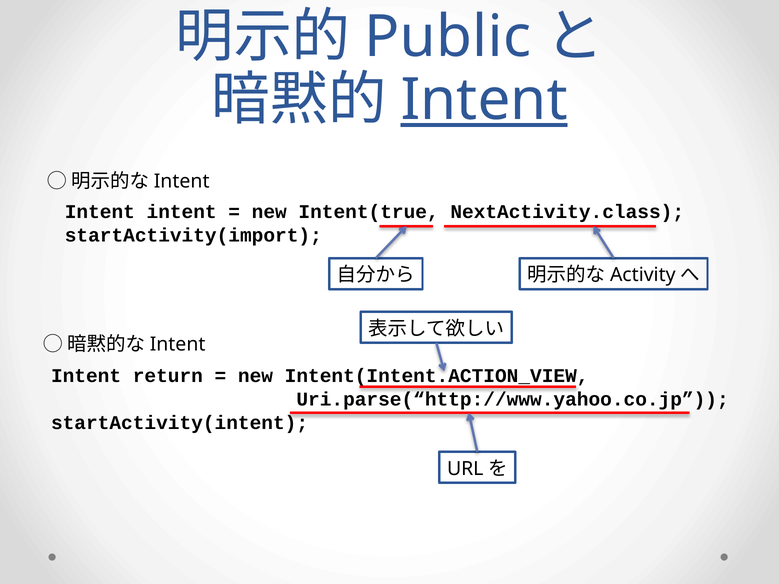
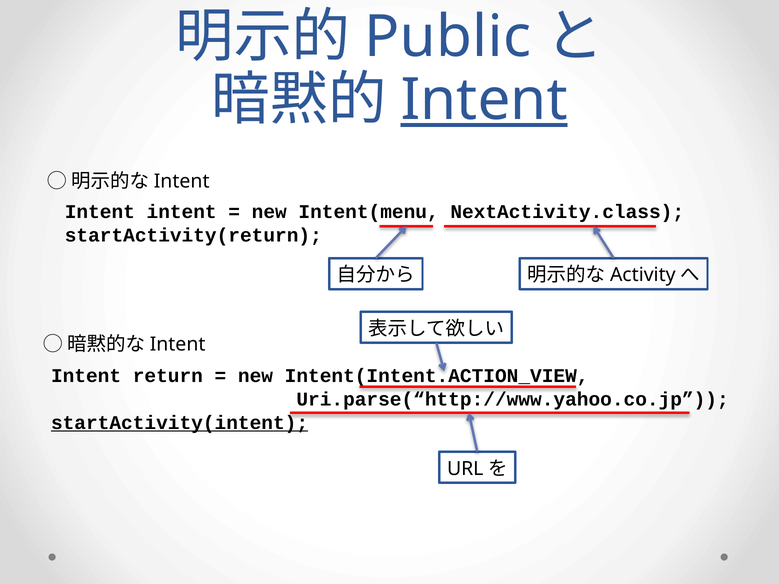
Intent(true: Intent(true -> Intent(menu
startActivity(import: startActivity(import -> startActivity(return
startActivity(intent underline: none -> present
